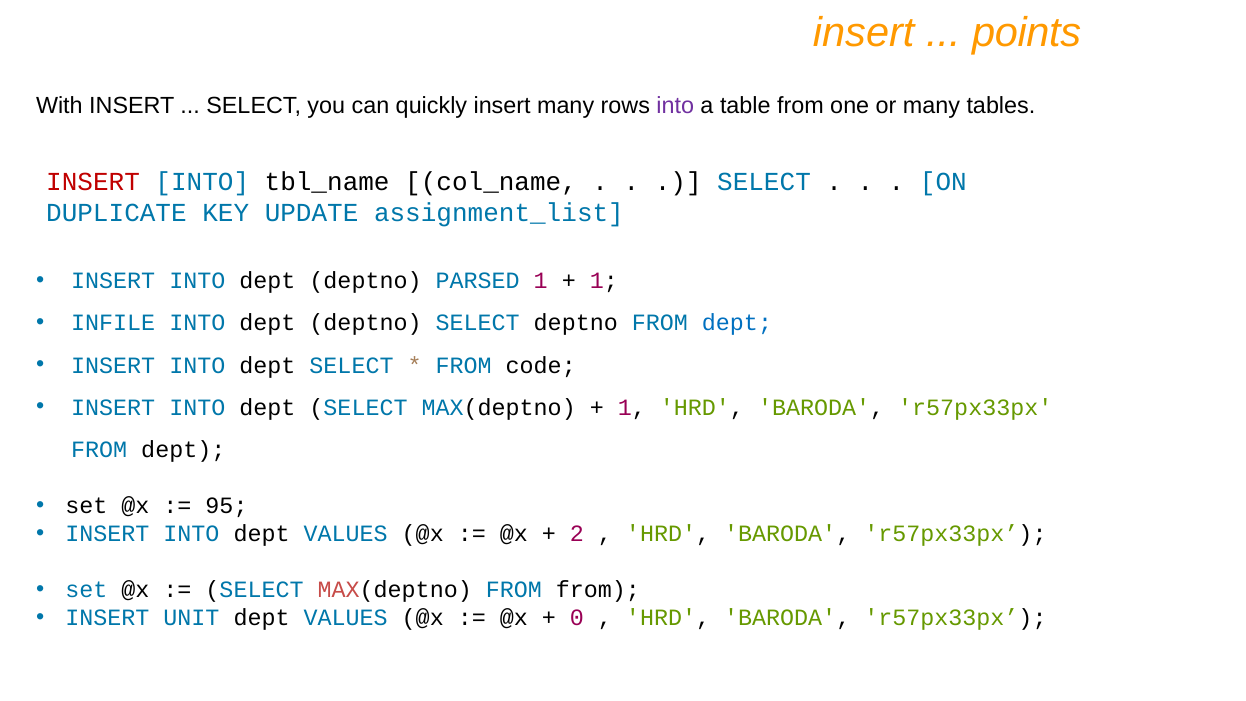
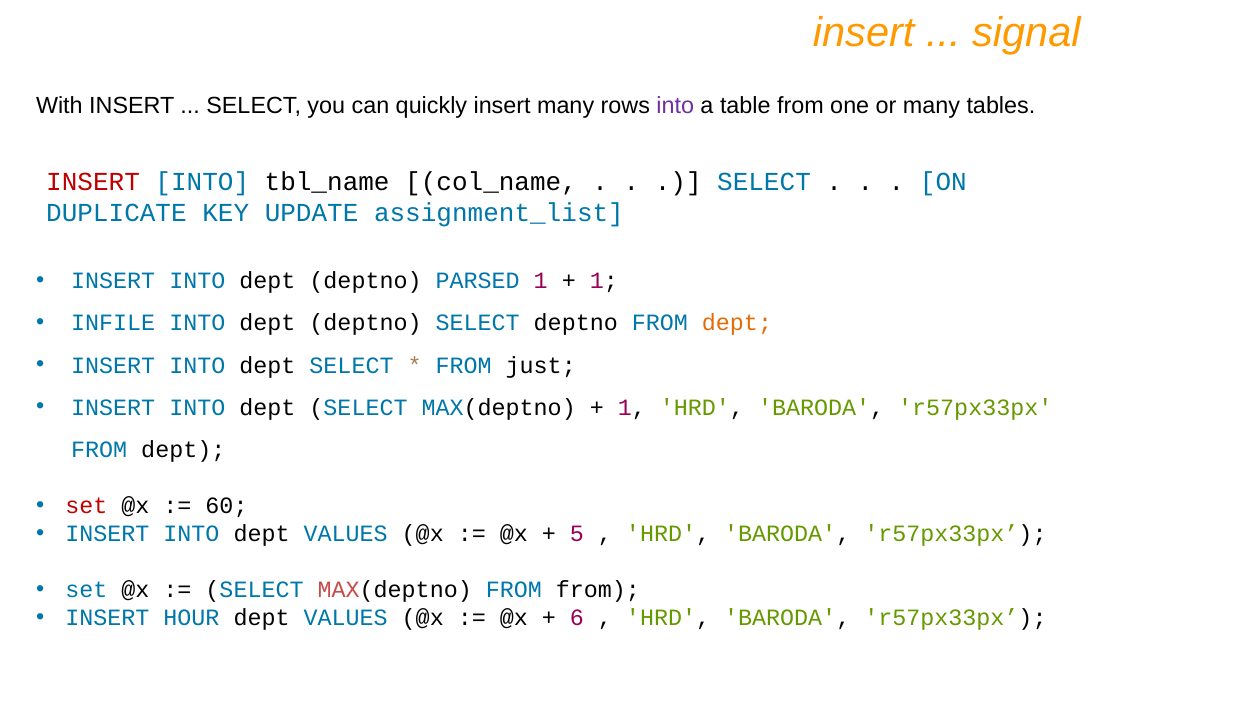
points: points -> signal
dept at (737, 323) colour: blue -> orange
code: code -> just
set at (86, 505) colour: black -> red
95: 95 -> 60
2: 2 -> 5
UNIT: UNIT -> HOUR
0: 0 -> 6
